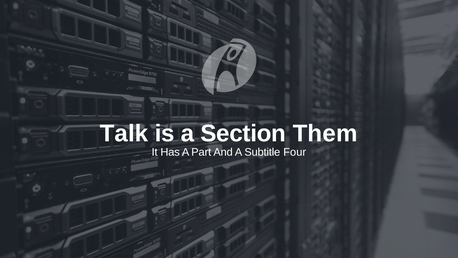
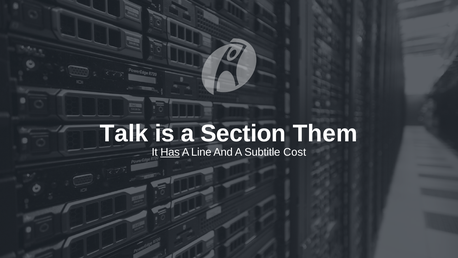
Has underline: none -> present
Part: Part -> Line
Four: Four -> Cost
